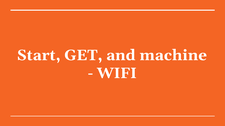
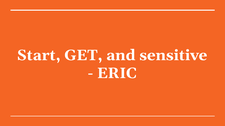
machine: machine -> sensitive
WIFI: WIFI -> ERIC
